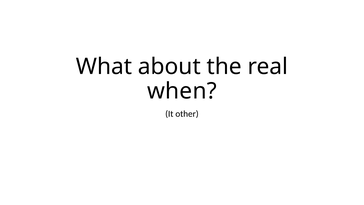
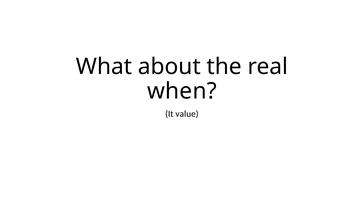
other: other -> value
